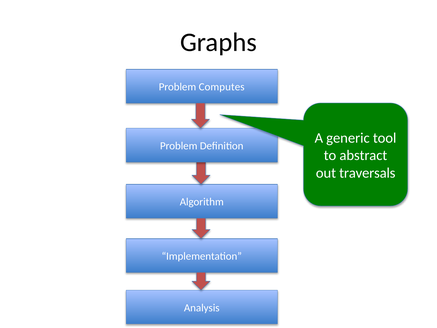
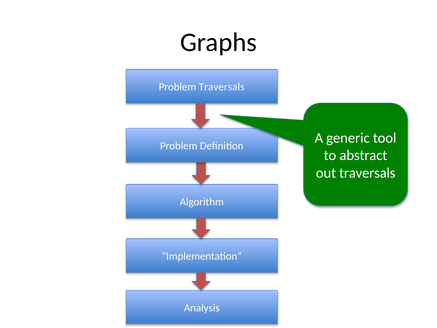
Problem Computes: Computes -> Traversals
